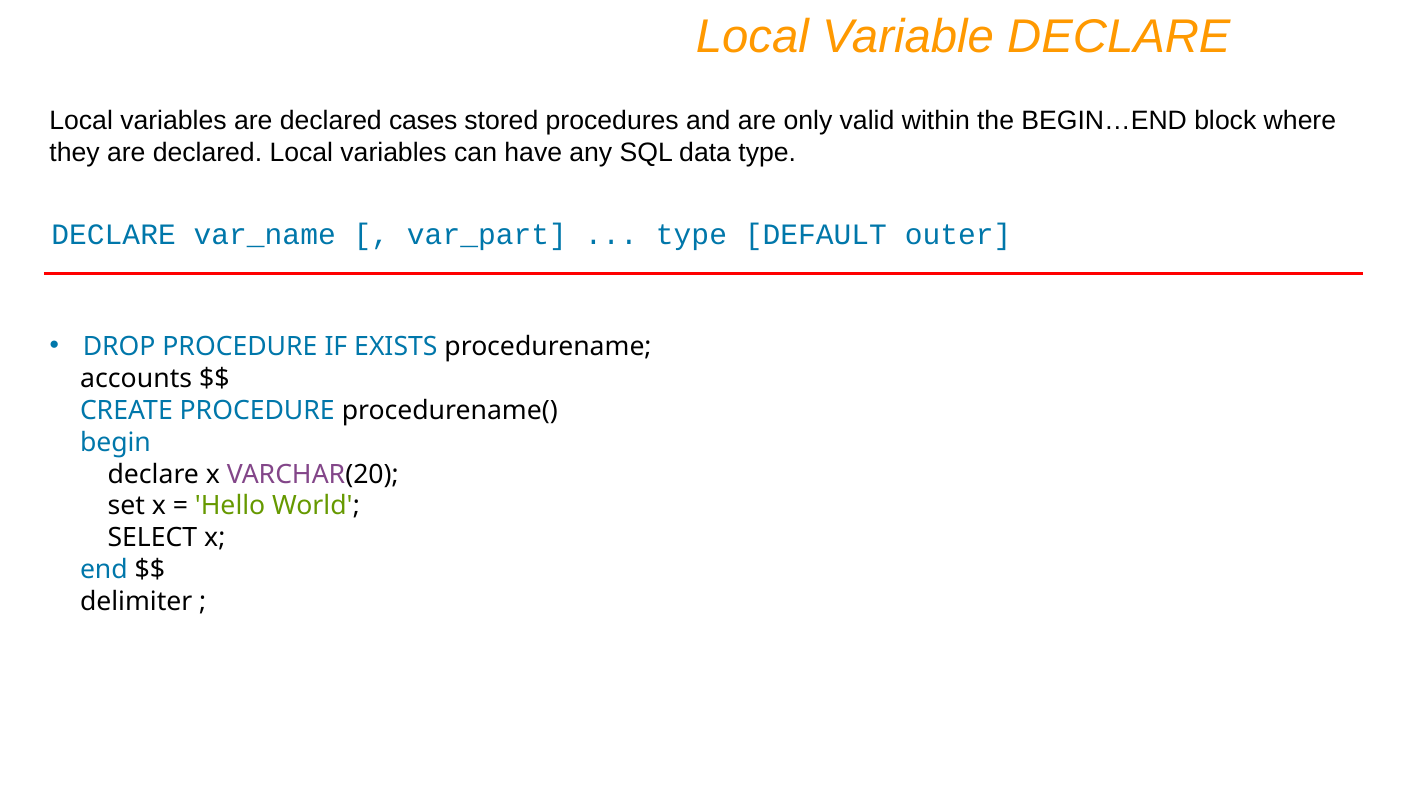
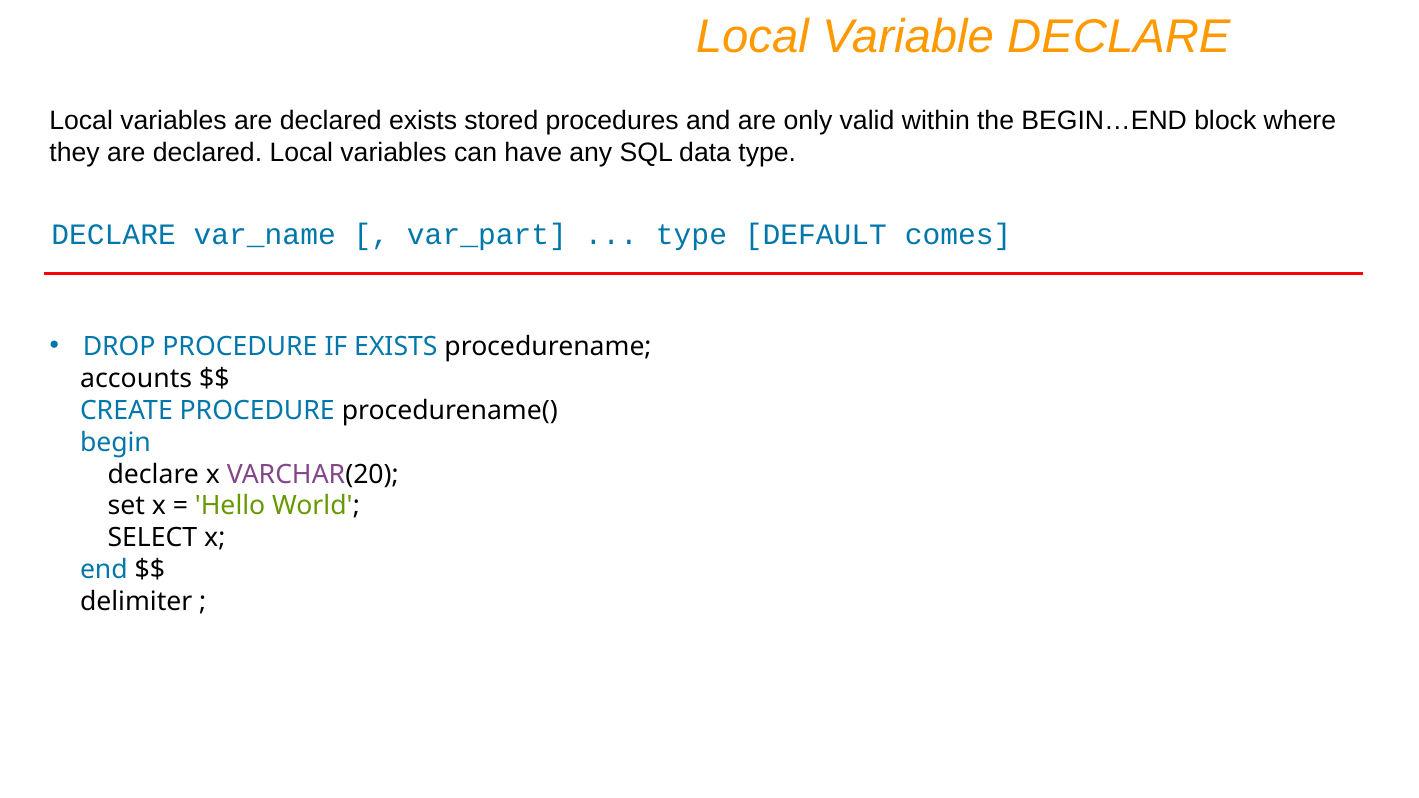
declared cases: cases -> exists
outer: outer -> comes
